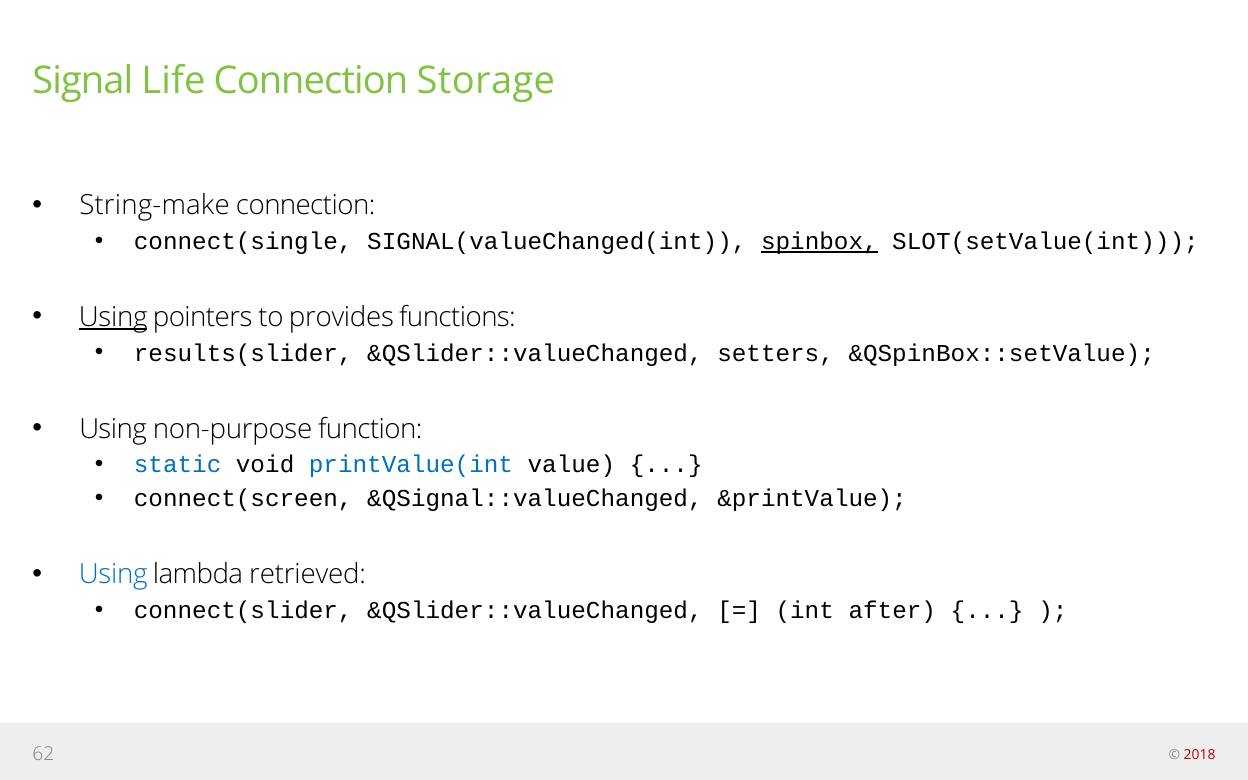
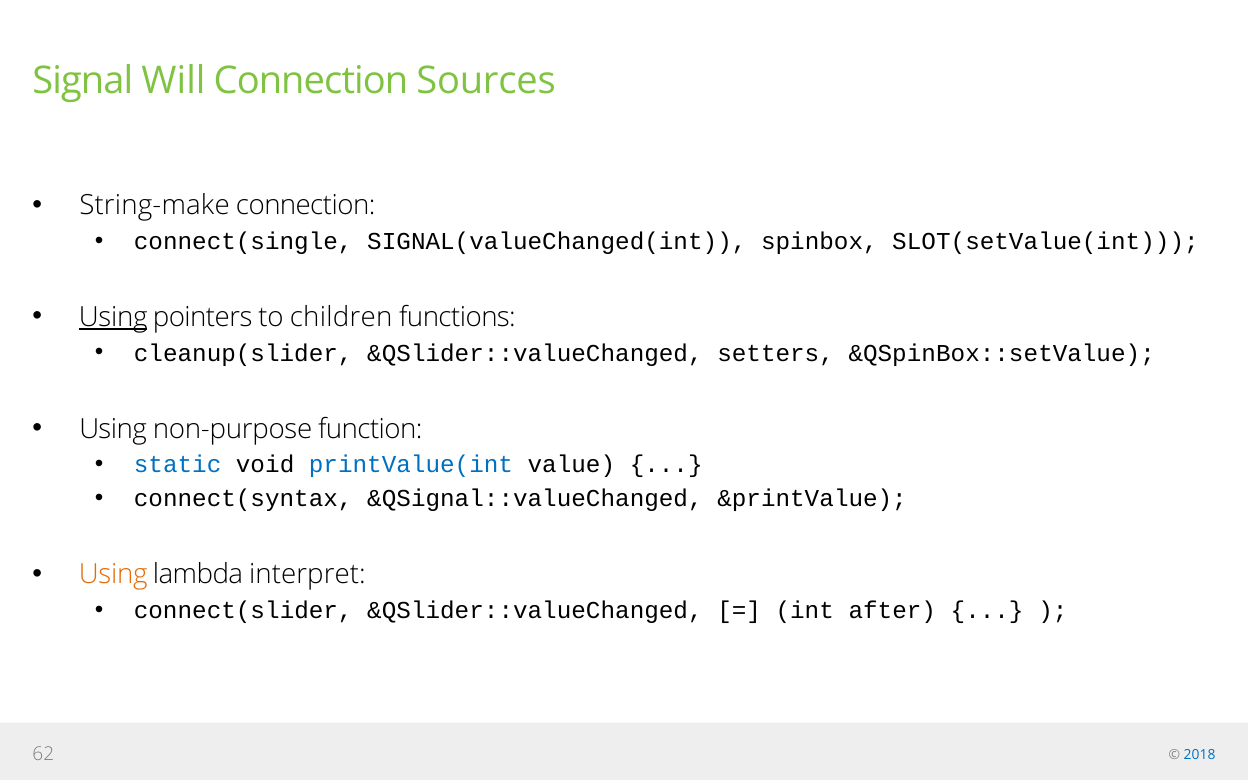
Life: Life -> Will
Storage: Storage -> Sources
spinbox underline: present -> none
provides: provides -> children
results(slider: results(slider -> cleanup(slider
connect(screen: connect(screen -> connect(syntax
Using at (113, 575) colour: blue -> orange
retrieved: retrieved -> interpret
2018 colour: red -> blue
